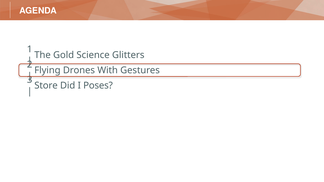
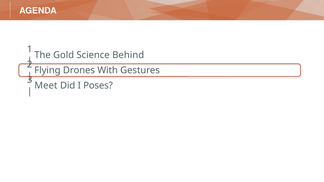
Glitters: Glitters -> Behind
Store: Store -> Meet
